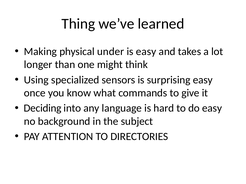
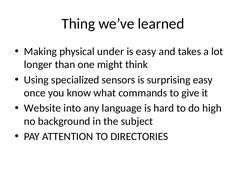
Deciding: Deciding -> Website
do easy: easy -> high
